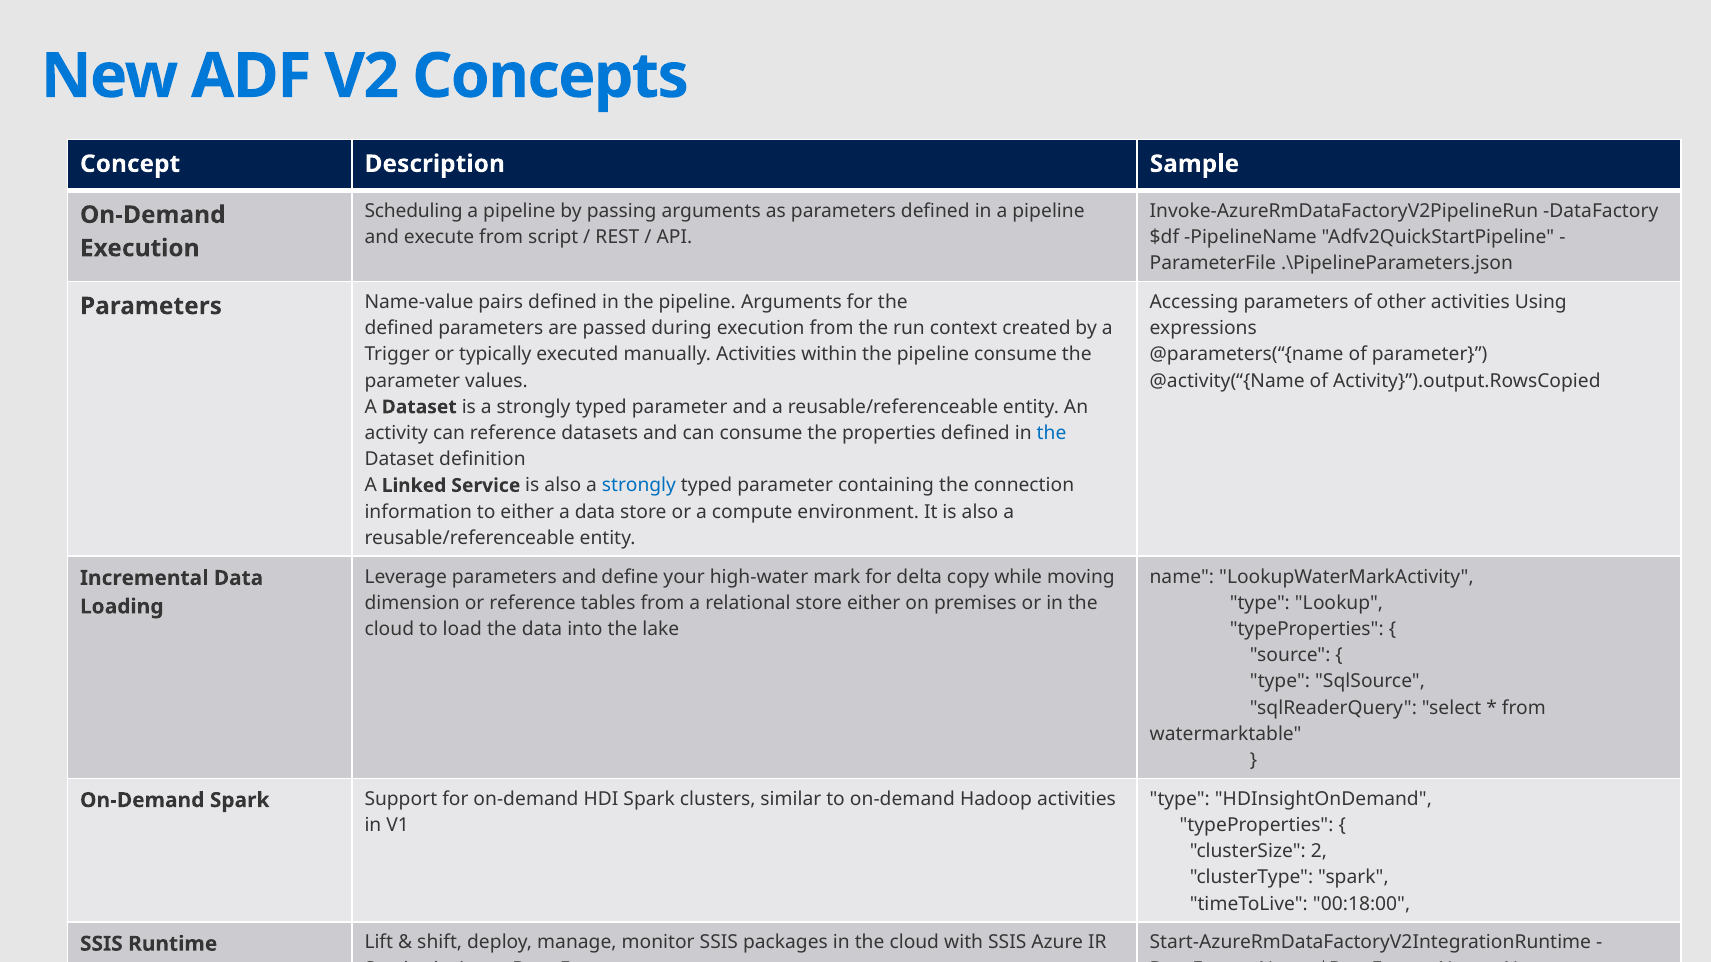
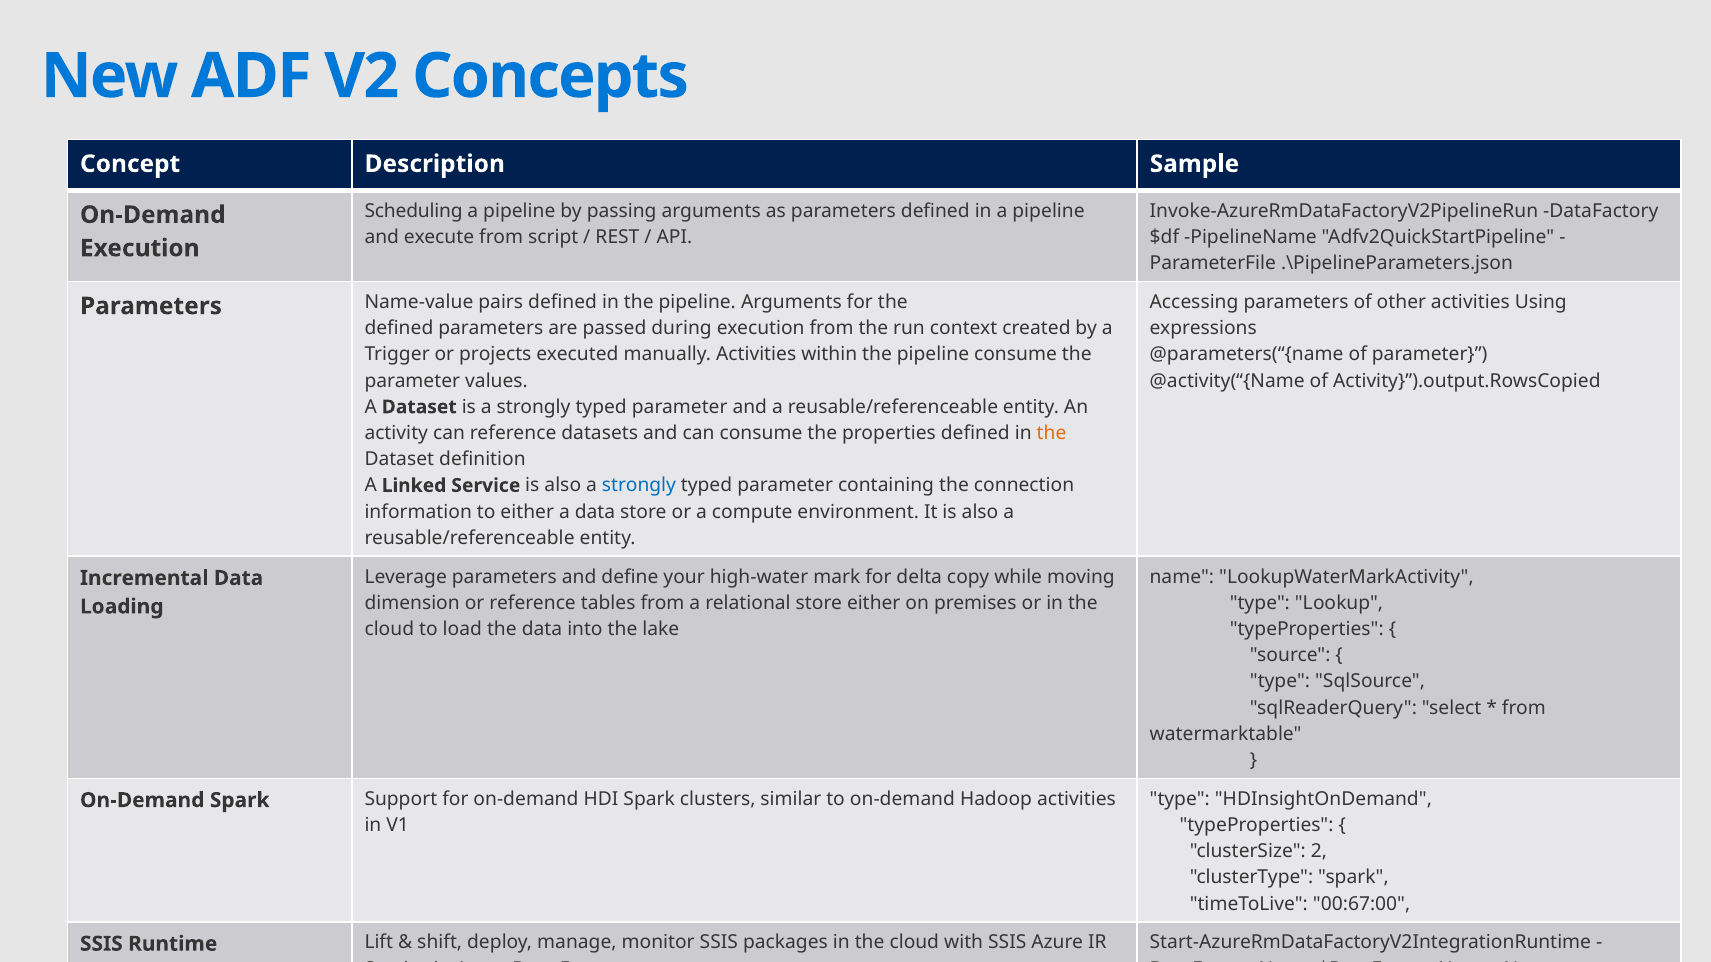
typically: typically -> projects
the at (1052, 433) colour: blue -> orange
00:18:00: 00:18:00 -> 00:67:00
